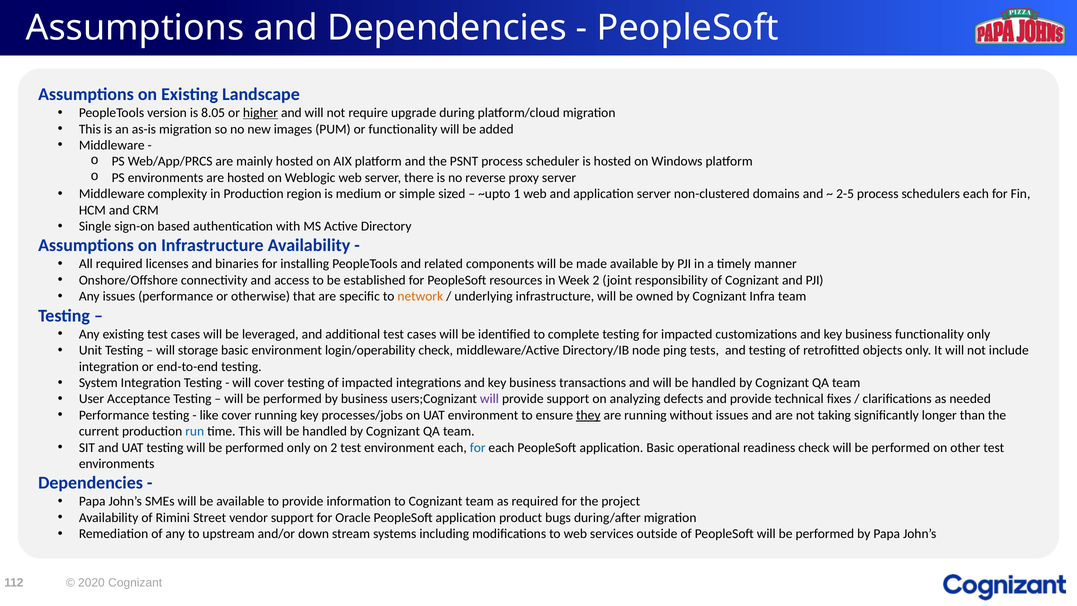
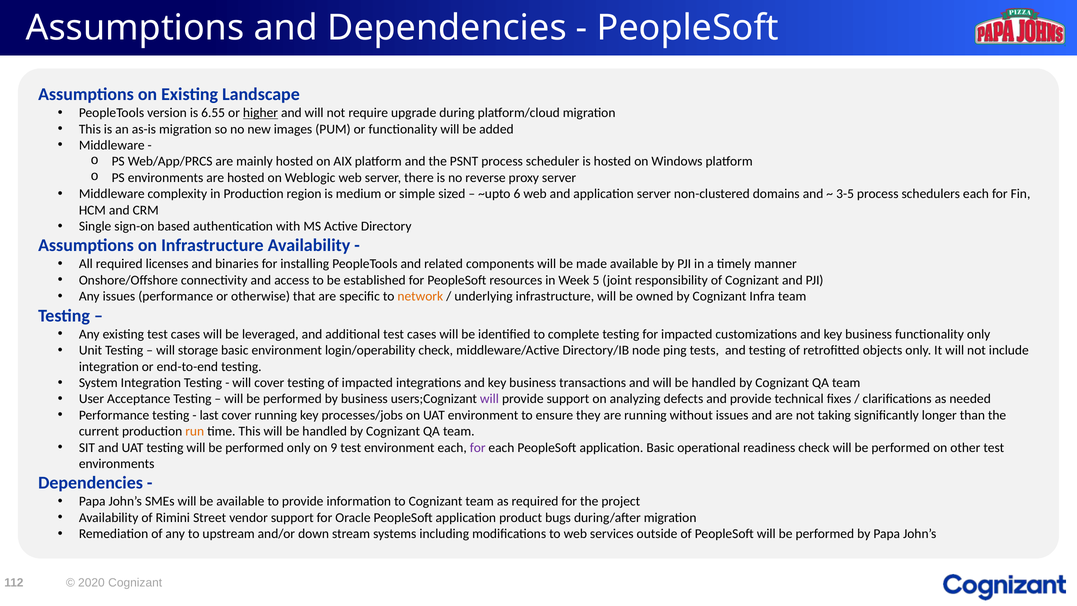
8.05: 8.05 -> 6.55
1: 1 -> 6
2-5: 2-5 -> 3-5
Week 2: 2 -> 5
like: like -> last
they underline: present -> none
run colour: blue -> orange
on 2: 2 -> 9
for at (478, 447) colour: blue -> purple
